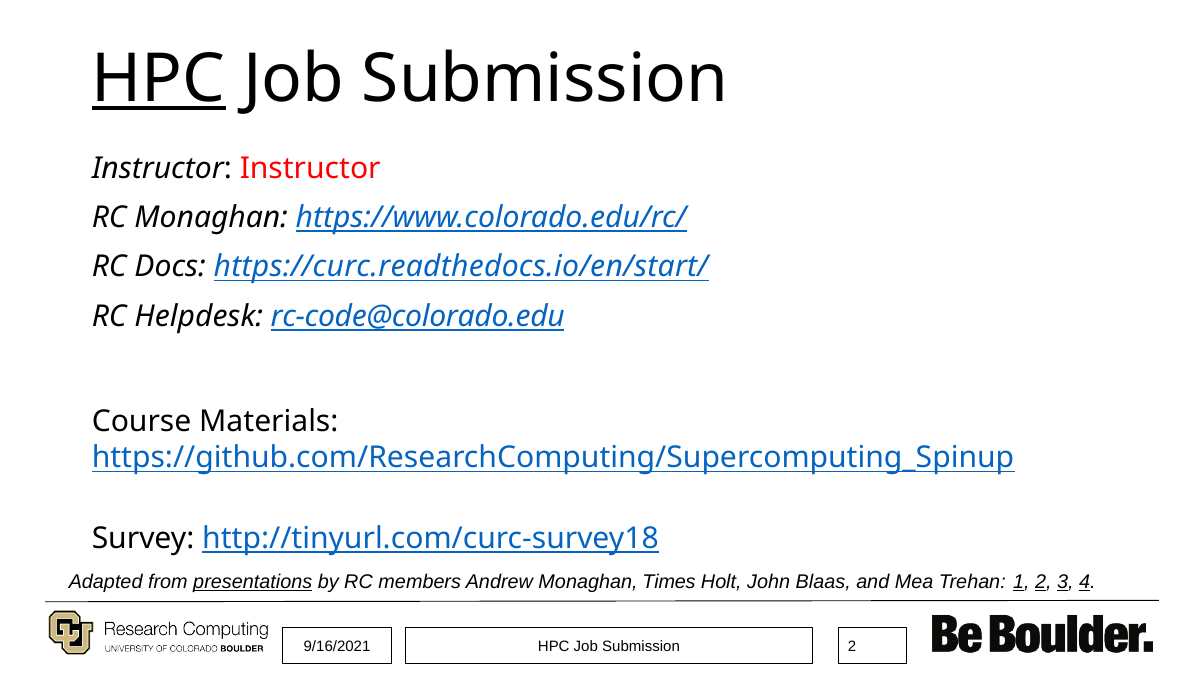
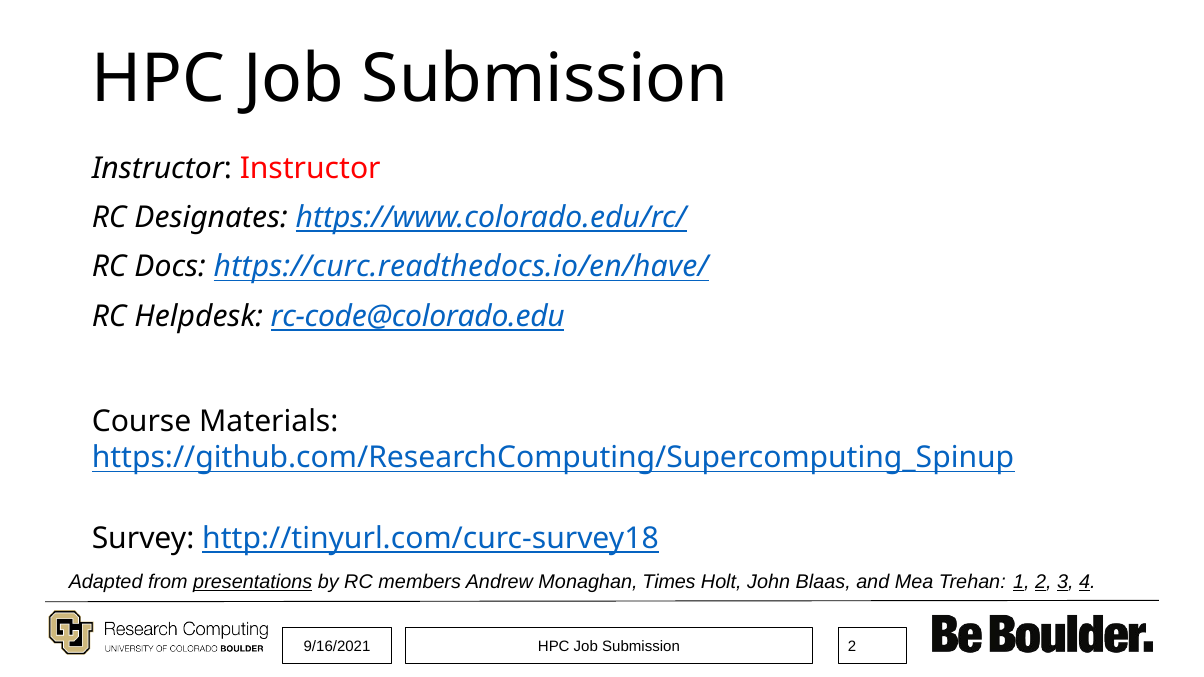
HPC at (159, 79) underline: present -> none
RC Monaghan: Monaghan -> Designates
https://curc.readthedocs.io/en/start/: https://curc.readthedocs.io/en/start/ -> https://curc.readthedocs.io/en/have/
